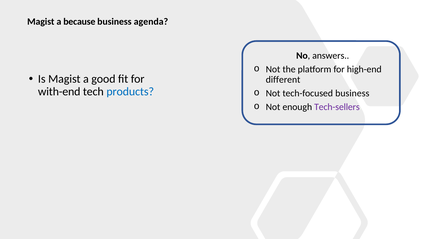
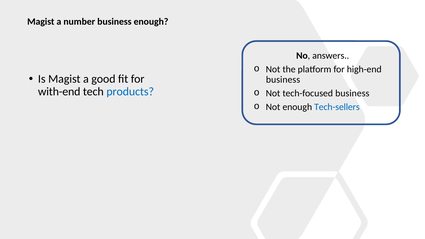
because: because -> number
business agenda: agenda -> enough
different at (283, 80): different -> business
Tech-sellers colour: purple -> blue
